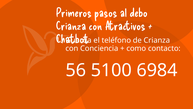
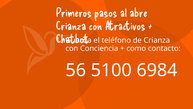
debo: debo -> abre
